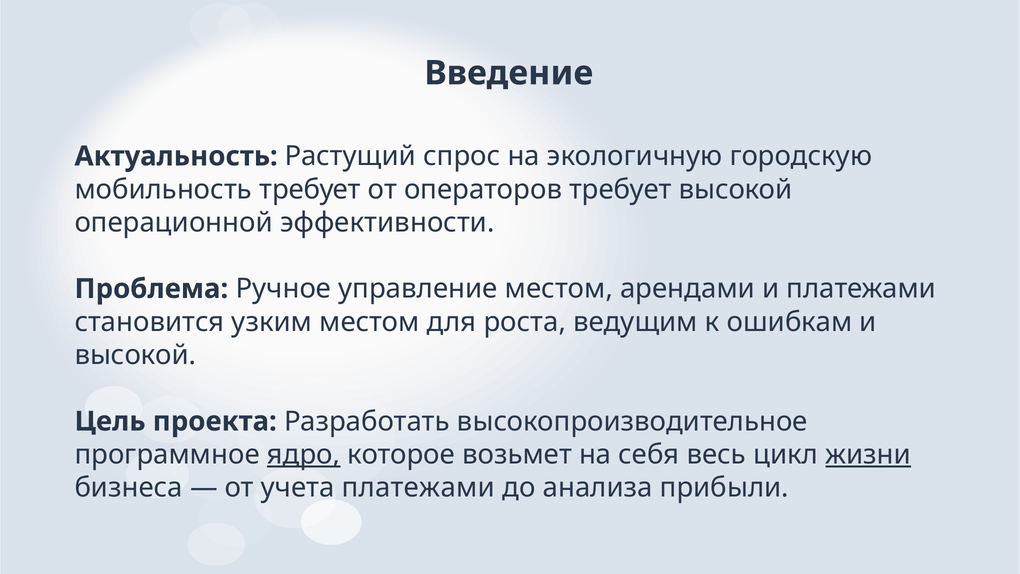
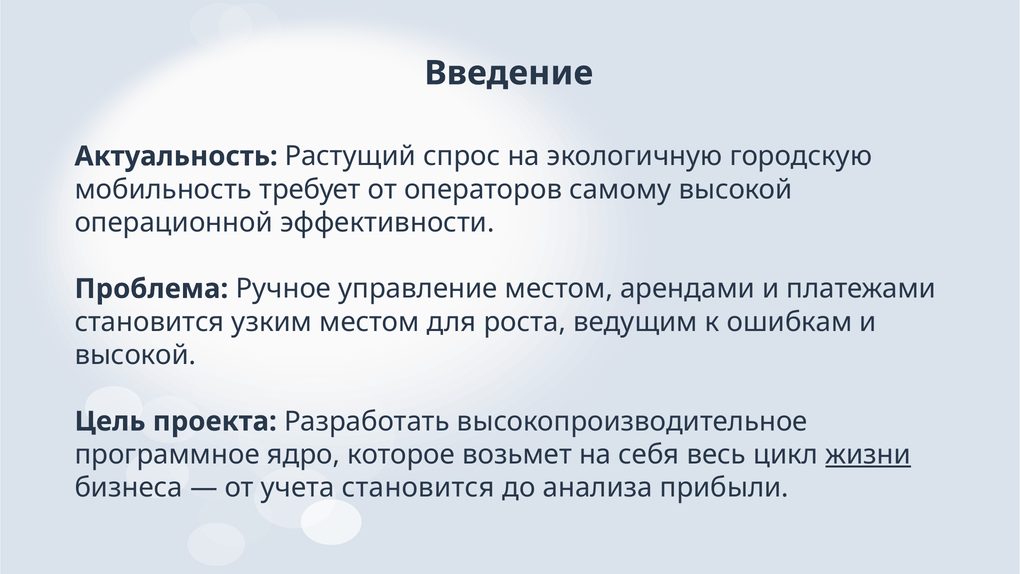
операторов требует: требует -> самому
ядро underline: present -> none
учета платежами: платежами -> становится
